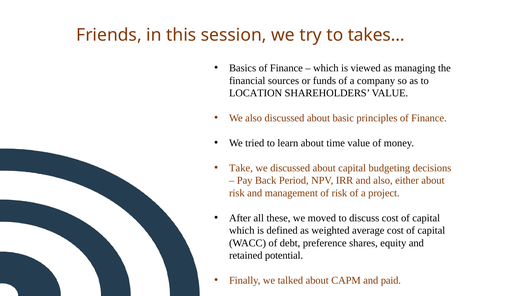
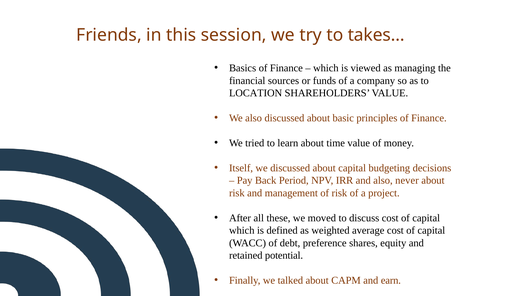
Take: Take -> Itself
either: either -> never
paid: paid -> earn
